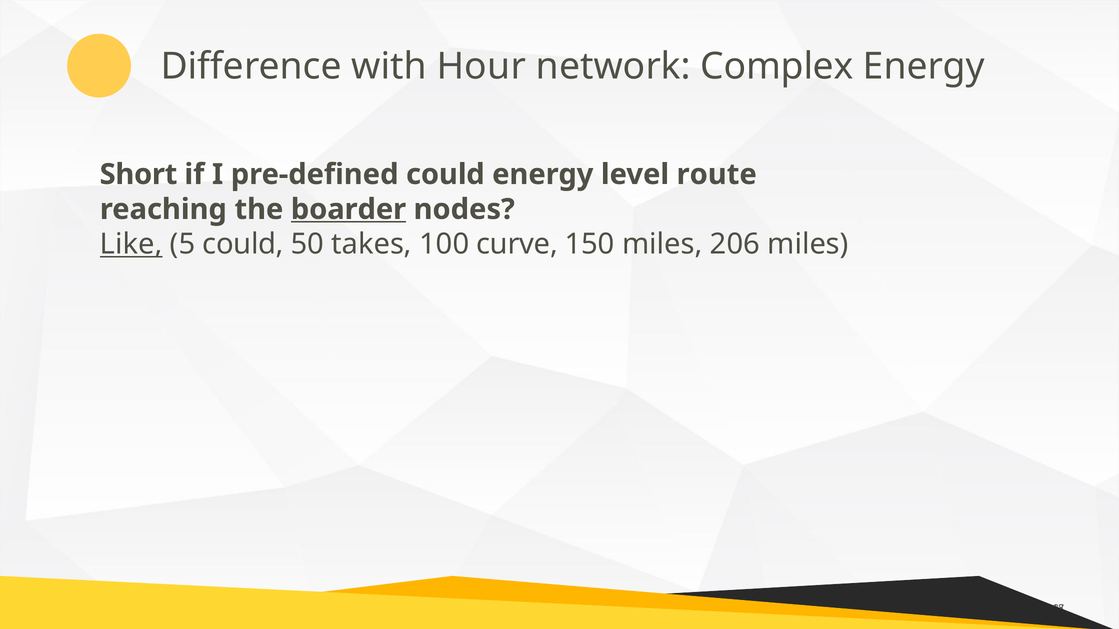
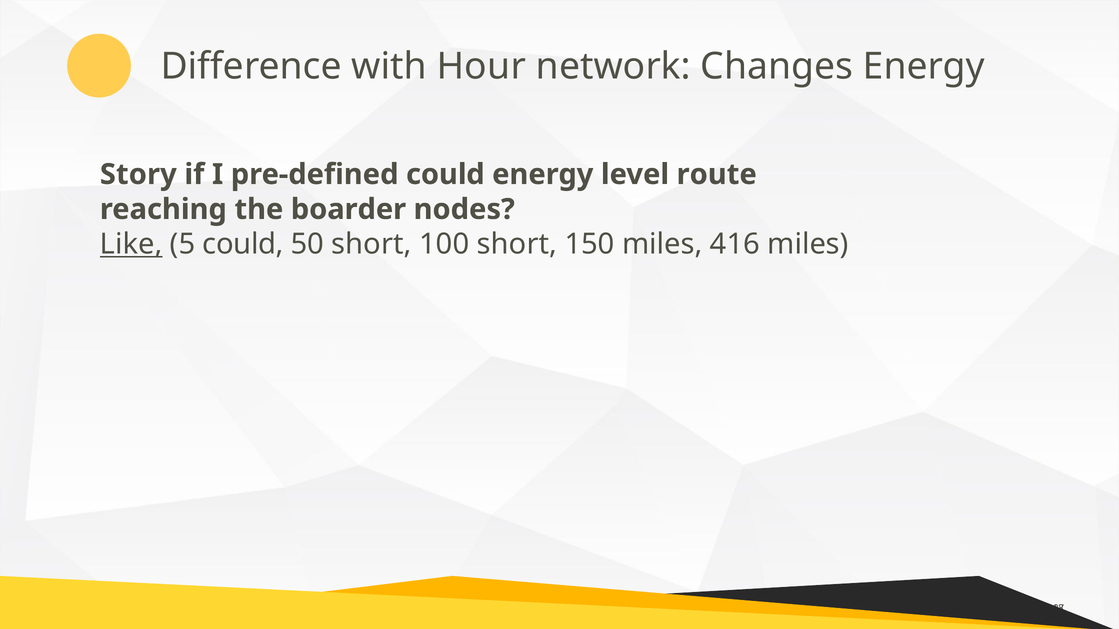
Complex: Complex -> Changes
Short: Short -> Story
boarder underline: present -> none
50 takes: takes -> short
100 curve: curve -> short
206: 206 -> 416
